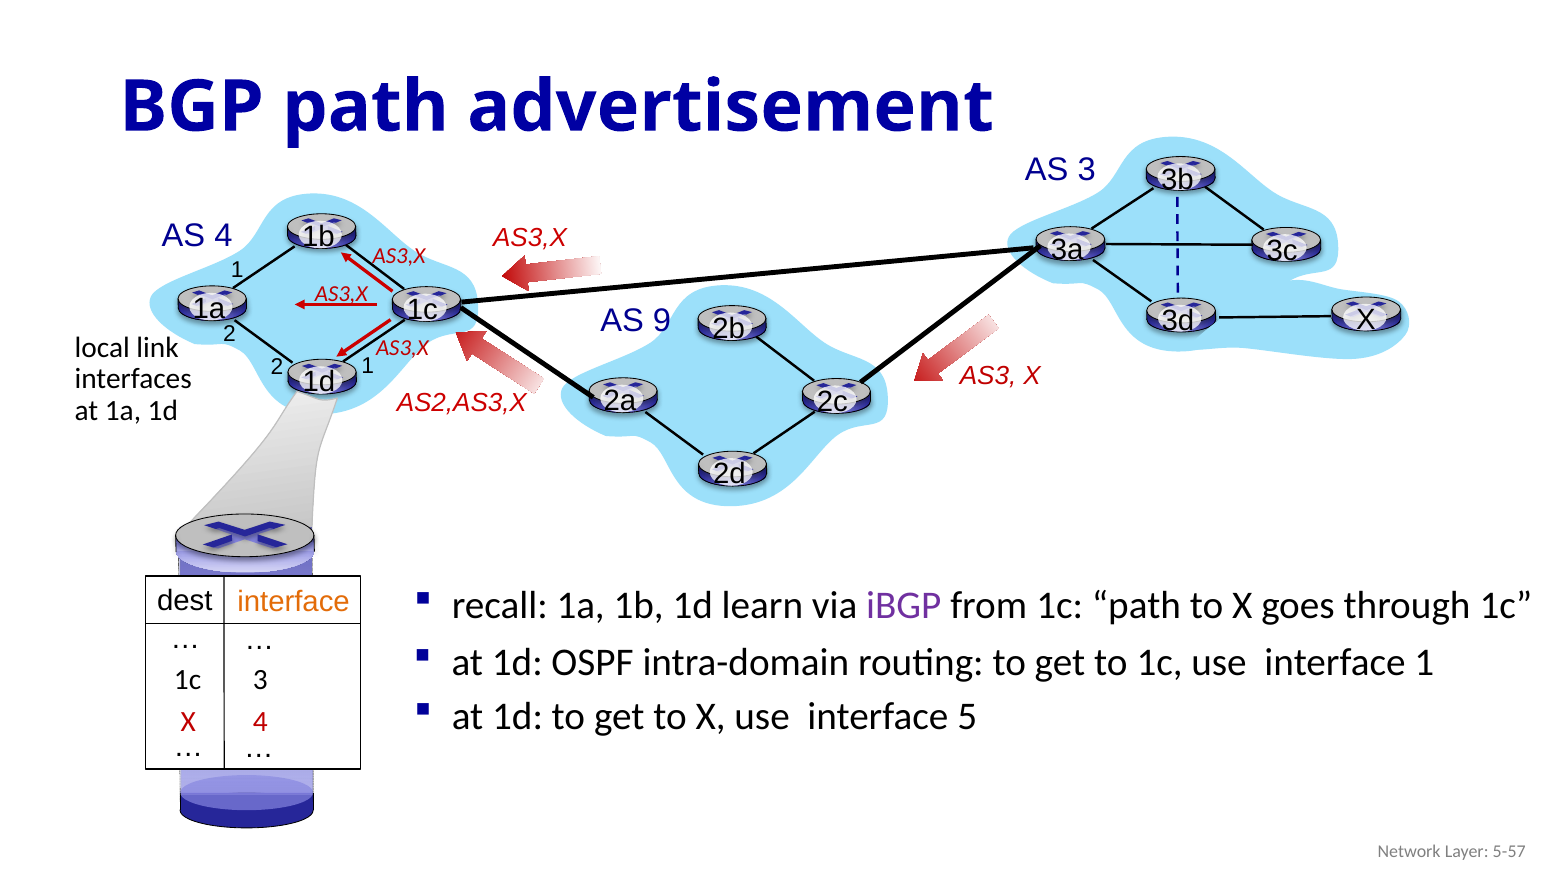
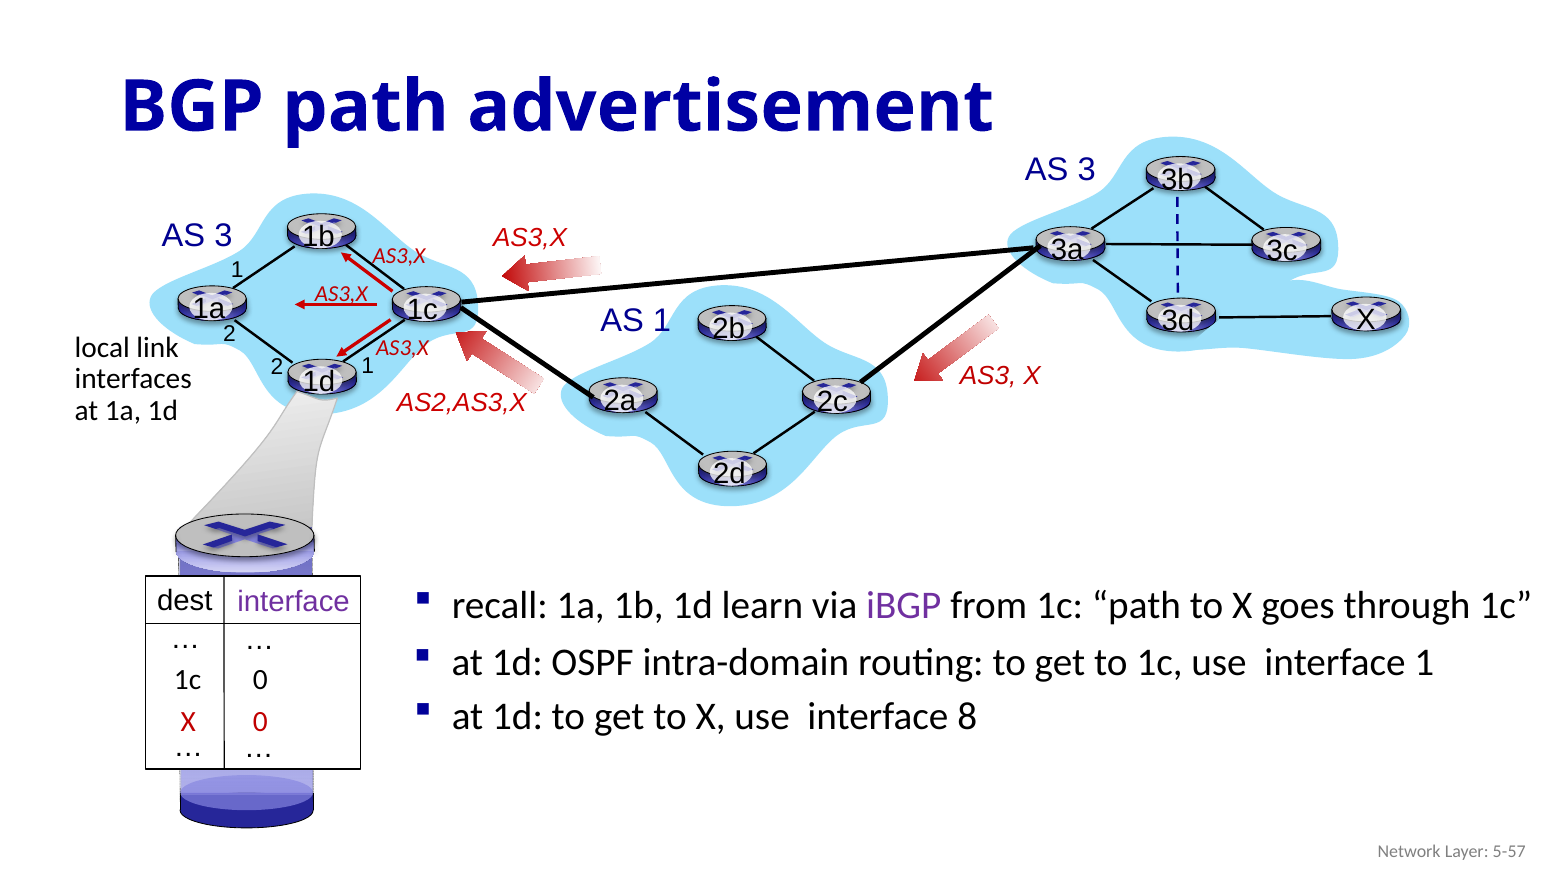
4 at (223, 235): 4 -> 3
AS 9: 9 -> 1
interface at (294, 602) colour: orange -> purple
1c 3: 3 -> 0
5: 5 -> 8
X 4: 4 -> 0
